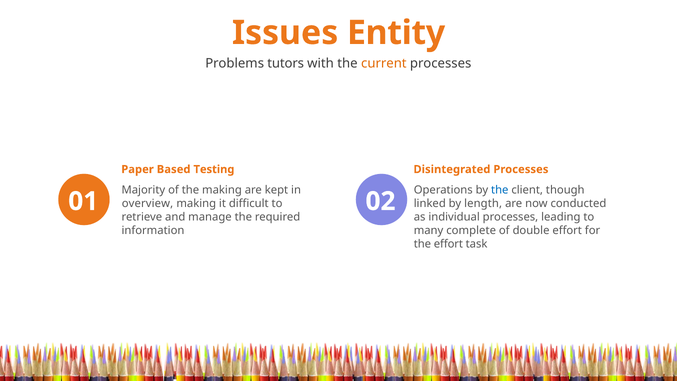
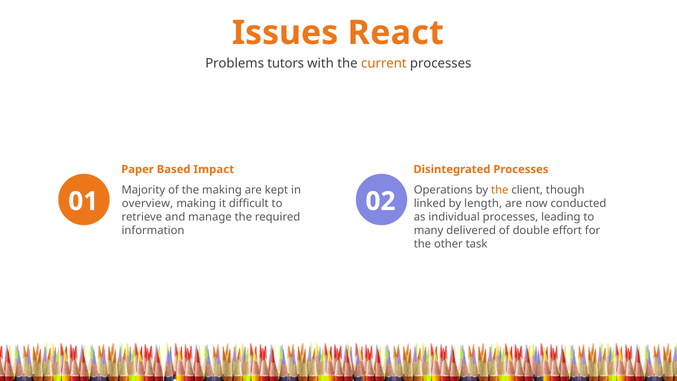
Entity: Entity -> React
Testing: Testing -> Impact
the at (500, 190) colour: blue -> orange
complete: complete -> delivered
the effort: effort -> other
